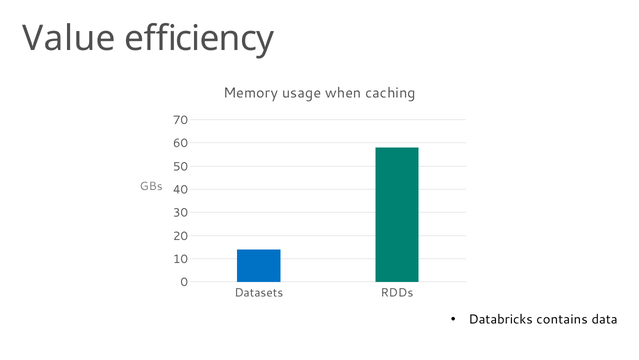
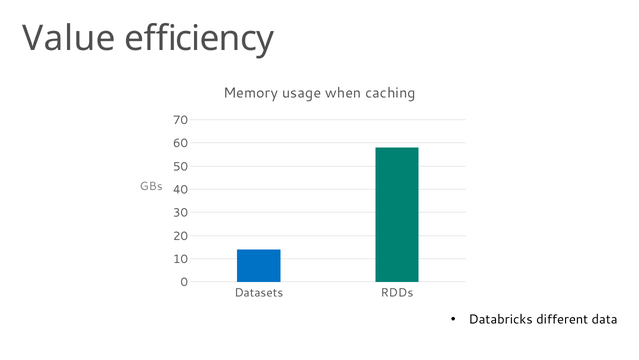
contains: contains -> different
